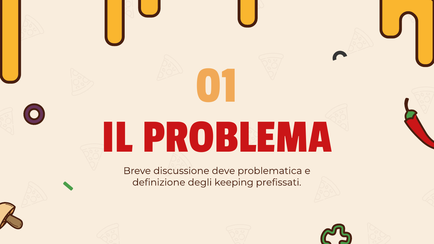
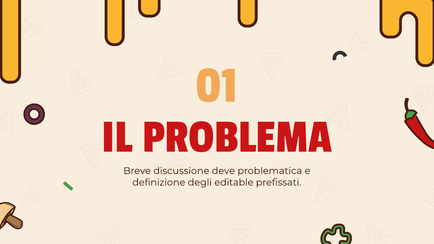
keeping: keeping -> editable
